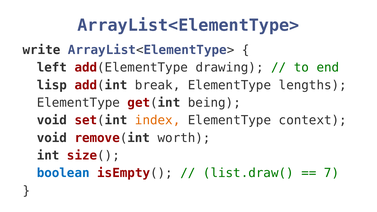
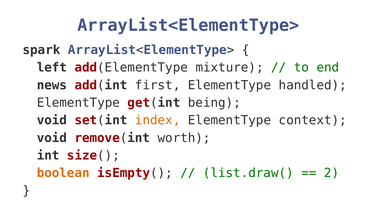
write: write -> spark
drawing: drawing -> mixture
lisp: lisp -> news
break: break -> first
lengths: lengths -> handled
boolean colour: blue -> orange
7: 7 -> 2
